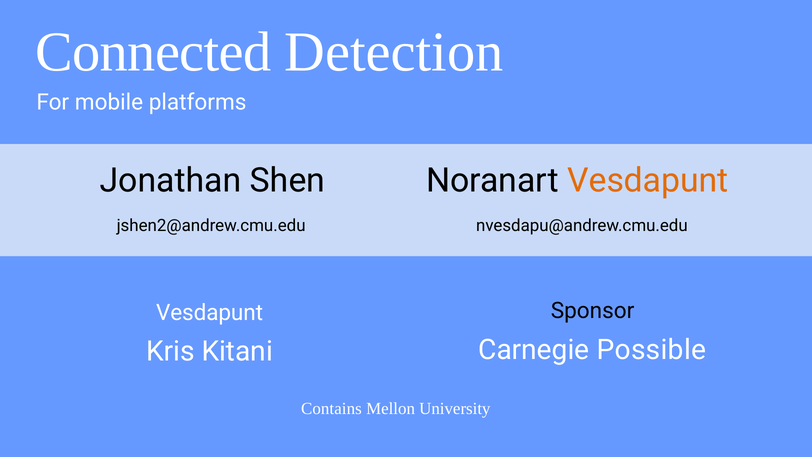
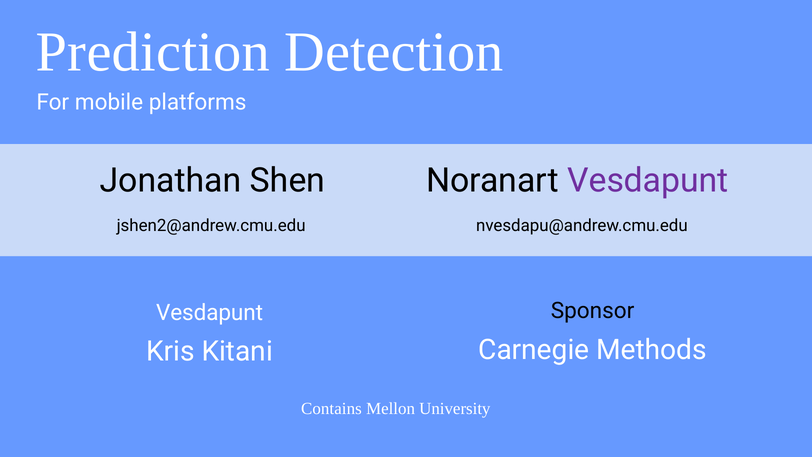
Connected: Connected -> Prediction
Vesdapunt at (648, 180) colour: orange -> purple
Possible: Possible -> Methods
